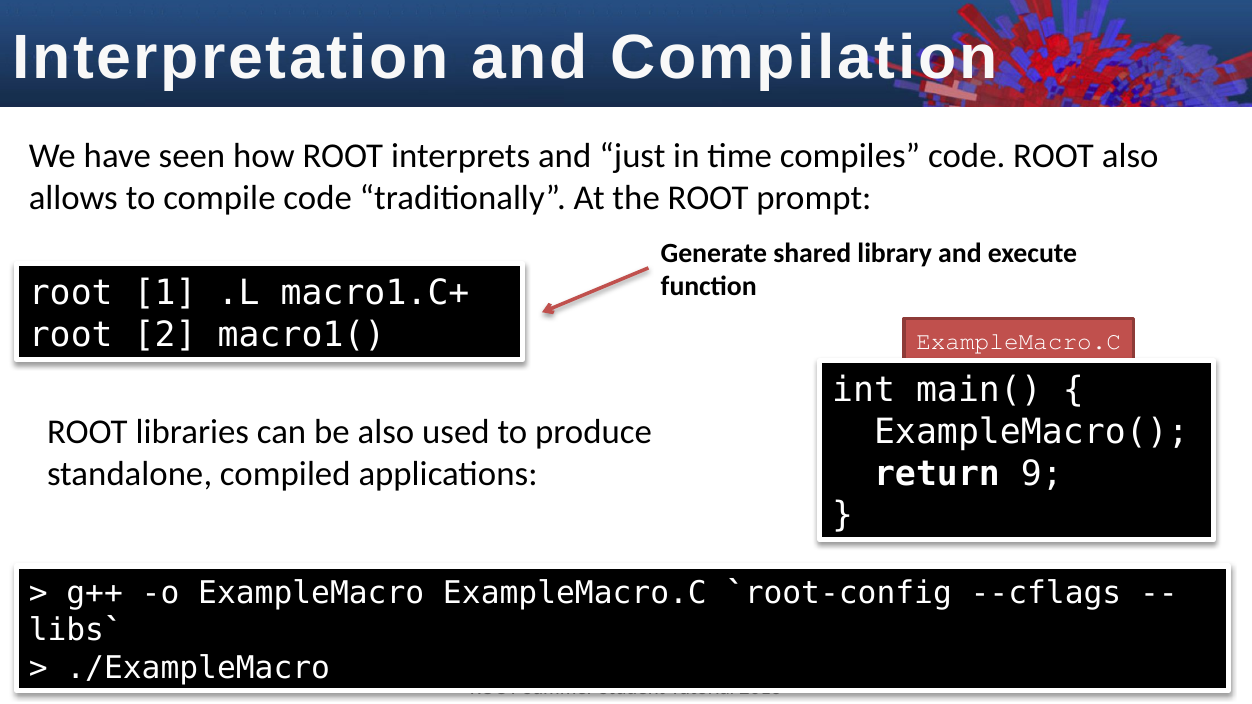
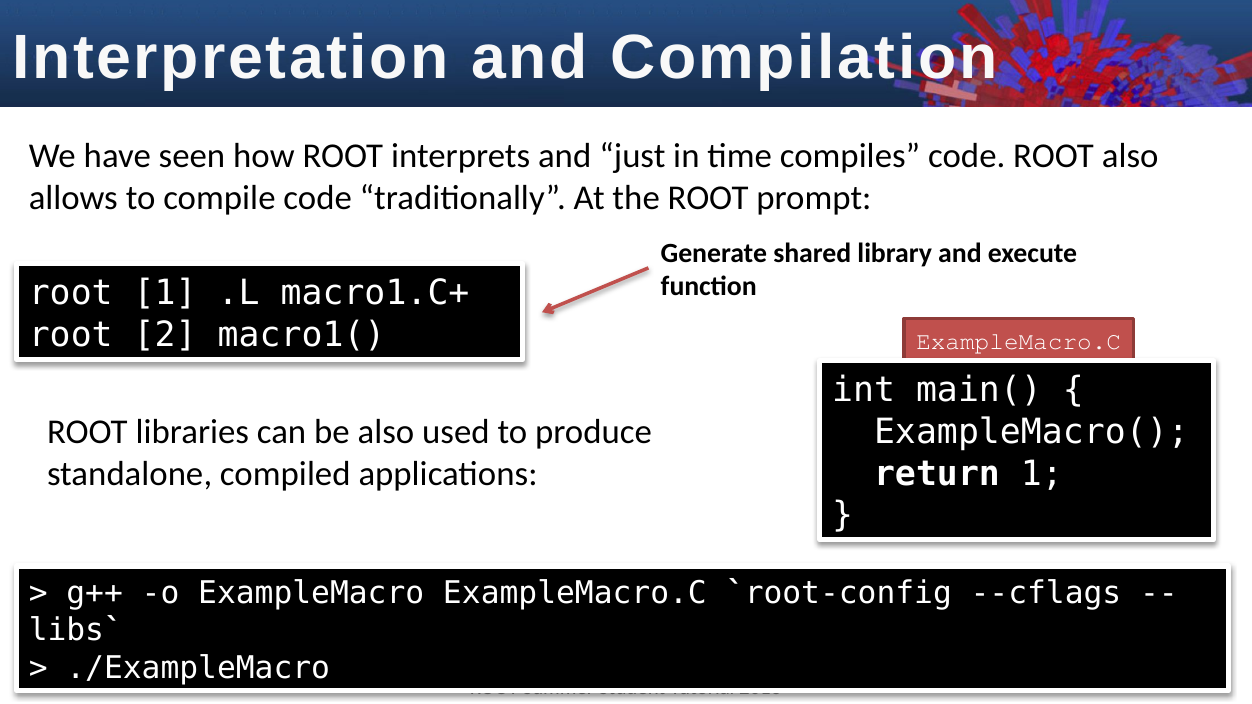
return 9: 9 -> 1
